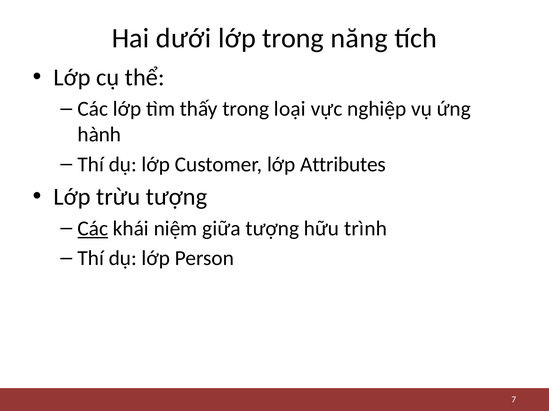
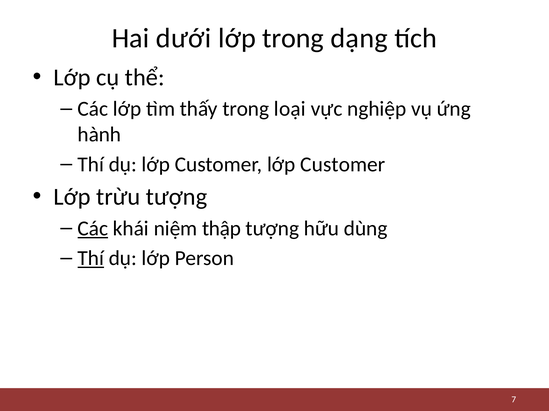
năng: năng -> dạng
Customer lớp Attributes: Attributes -> Customer
giữa: giữa -> thập
trình: trình -> dùng
Thí at (91, 259) underline: none -> present
